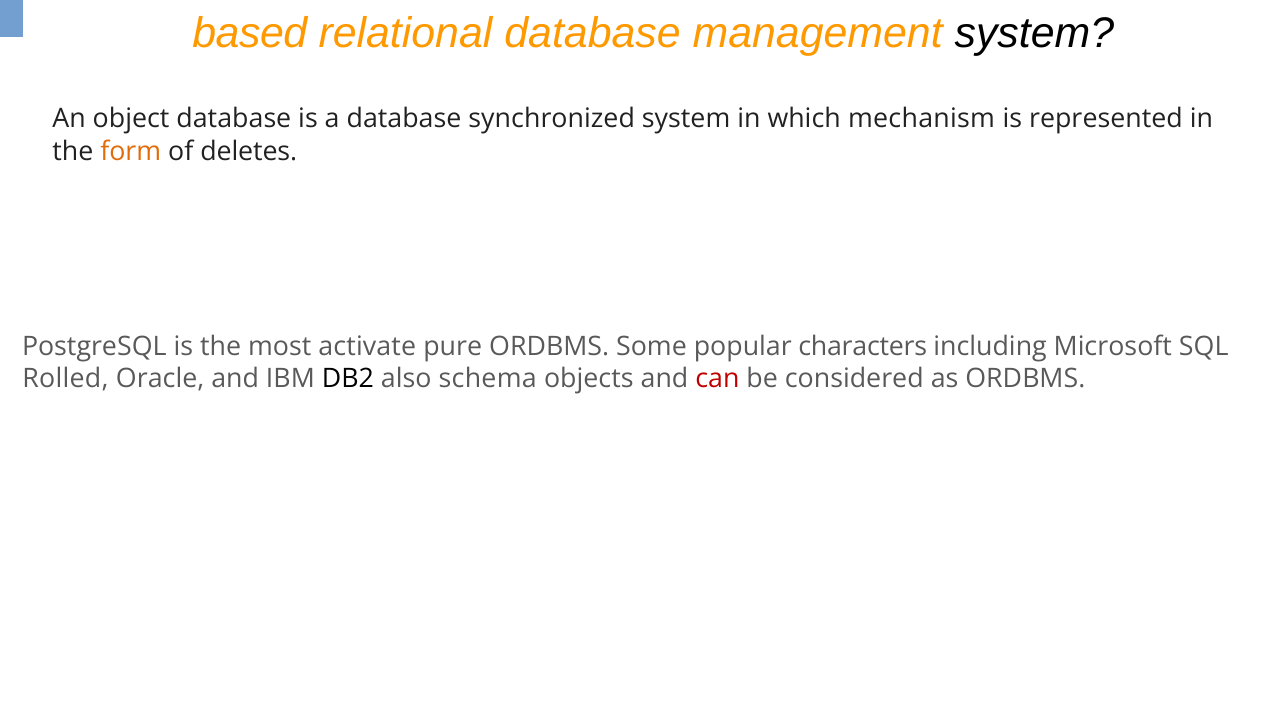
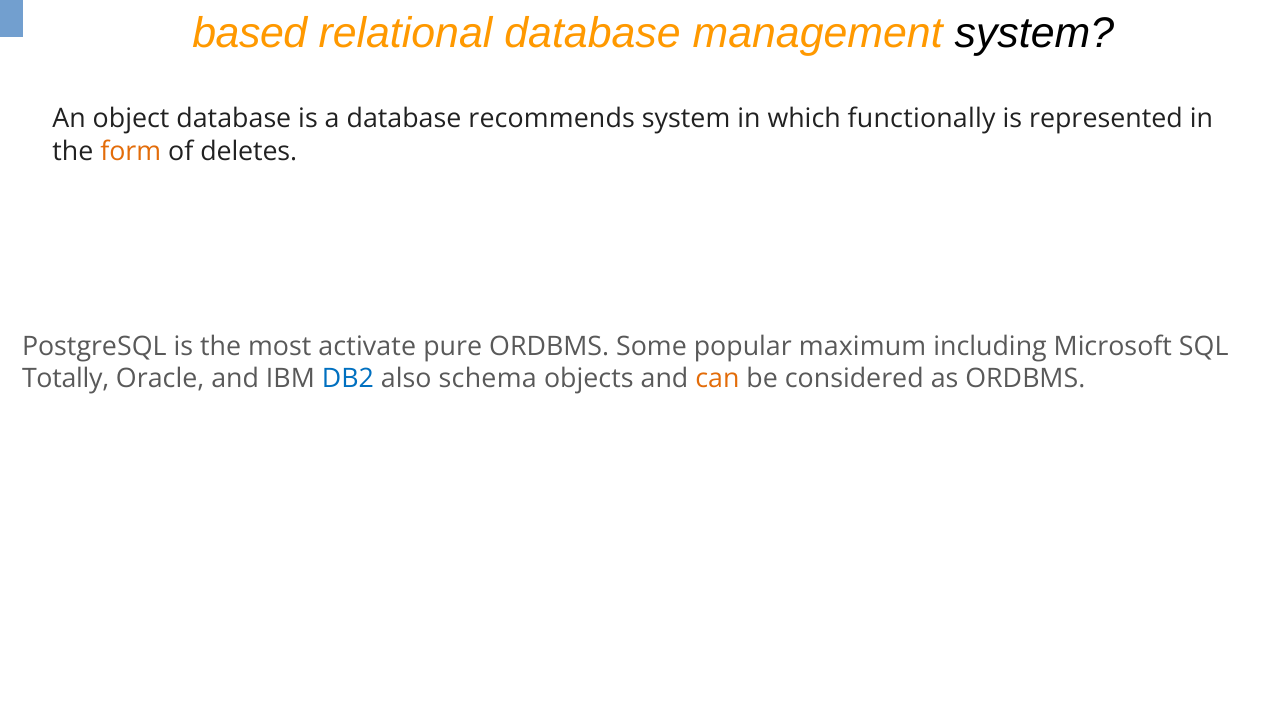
synchronized: synchronized -> recommends
mechanism: mechanism -> functionally
characters: characters -> maximum
Rolled: Rolled -> Totally
DB2 colour: black -> blue
can colour: red -> orange
